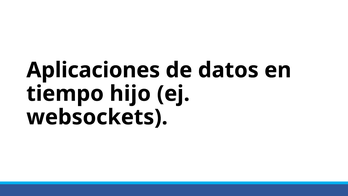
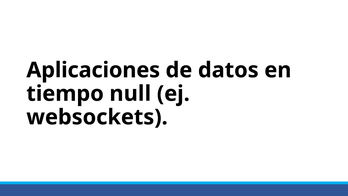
hijo: hijo -> null
